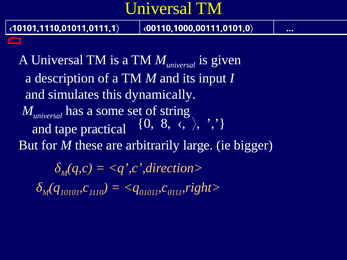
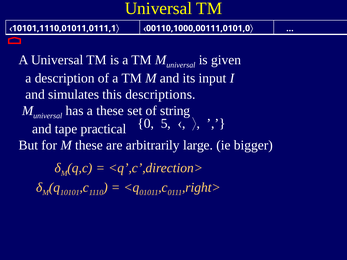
dynamically: dynamically -> descriptions
a some: some -> these
8: 8 -> 5
